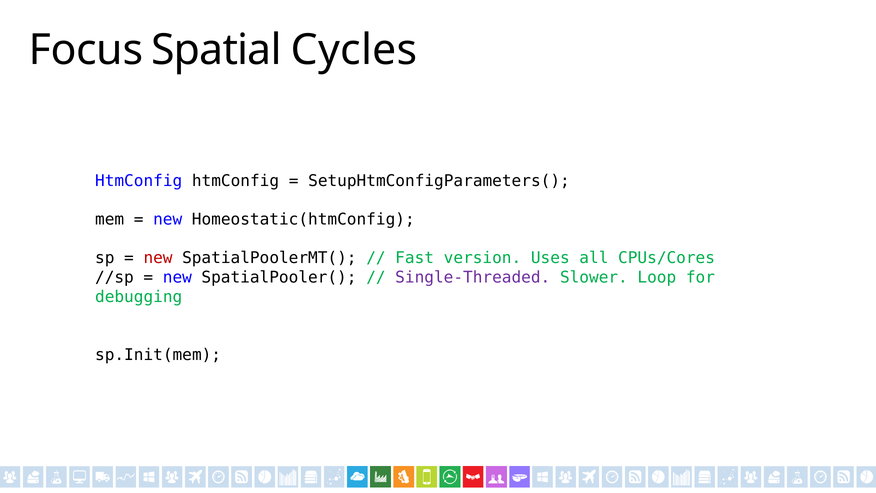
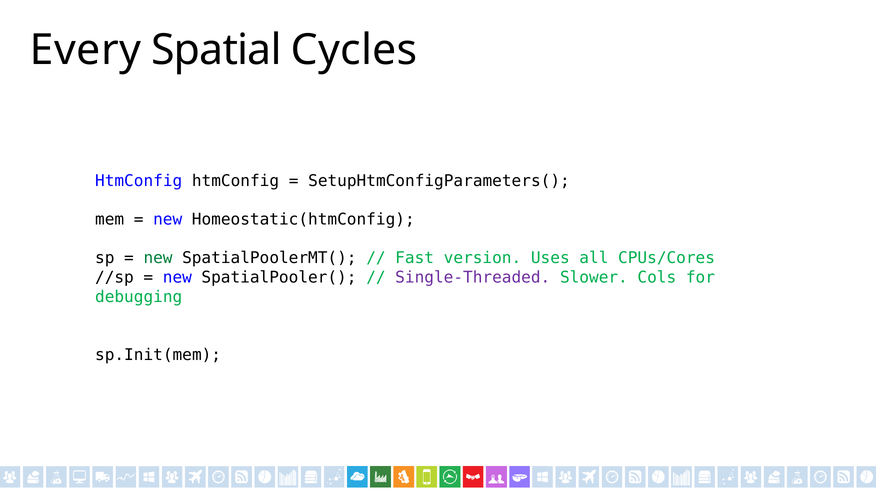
Focus: Focus -> Every
new at (158, 258) colour: red -> green
Loop: Loop -> Cols
